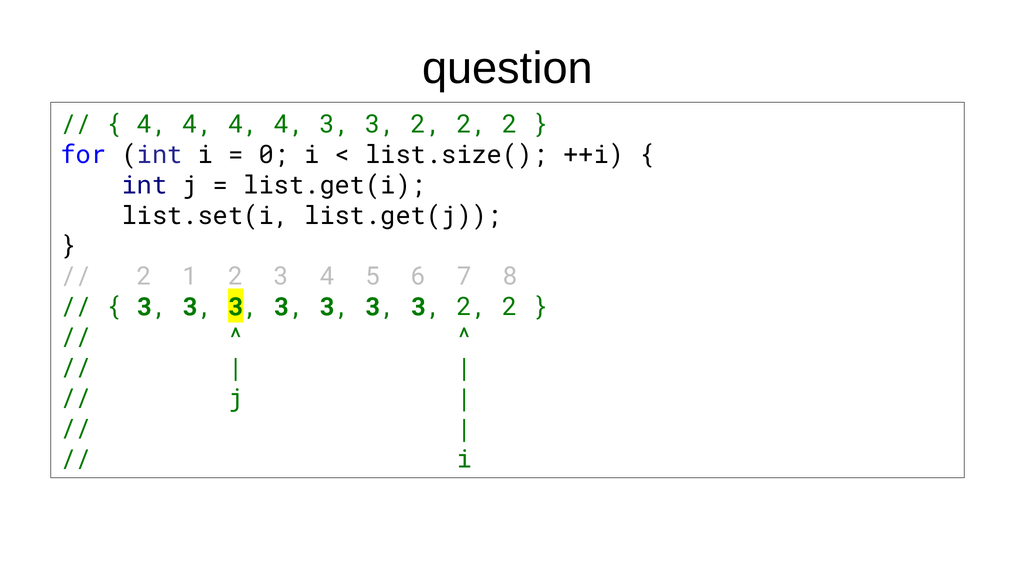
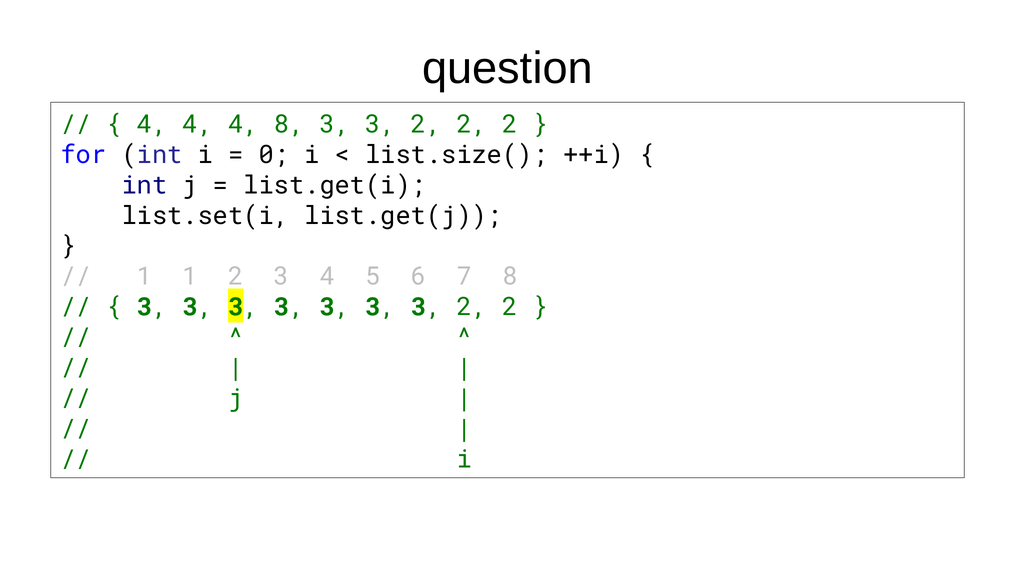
4 4 4 4: 4 -> 8
2 at (144, 277): 2 -> 1
